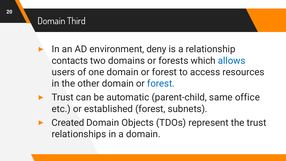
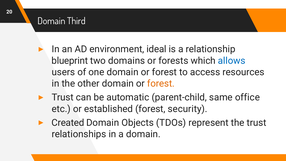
deny: deny -> ideal
contacts: contacts -> blueprint
forest at (161, 84) colour: blue -> orange
subnets: subnets -> security
